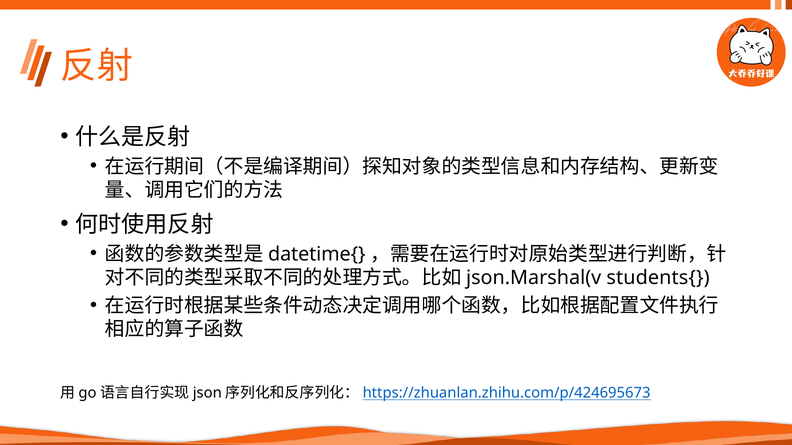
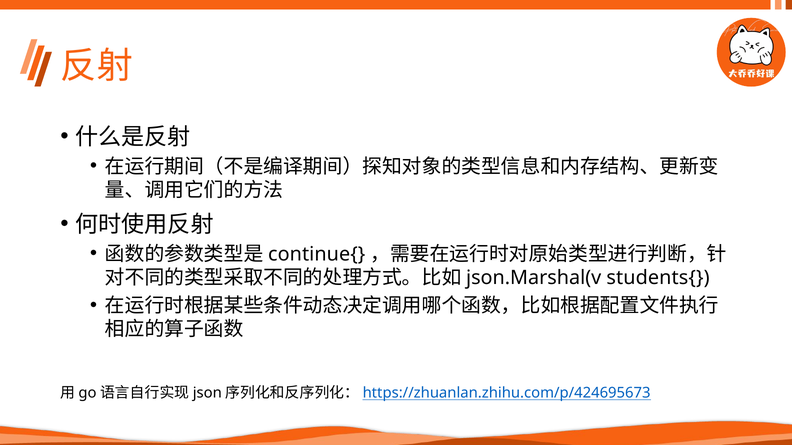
datetime{: datetime{ -> continue{
